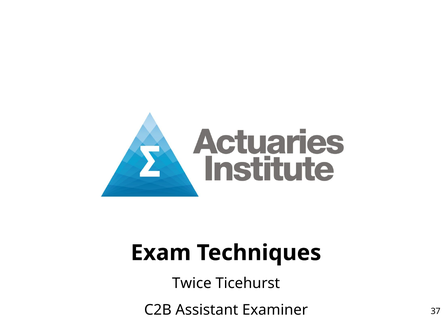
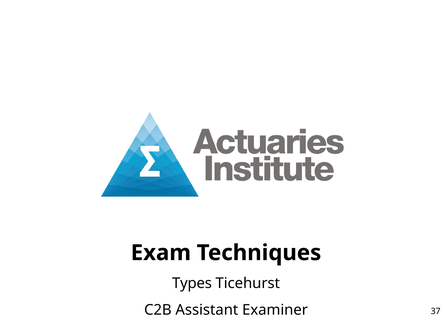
Twice: Twice -> Types
